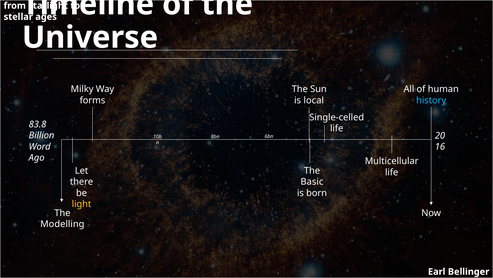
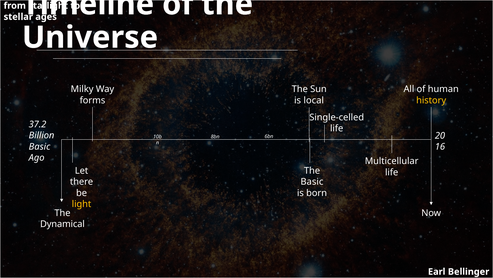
history colour: light blue -> yellow
83.8: 83.8 -> 37.2
Word at (40, 146): Word -> Basic
Modelling: Modelling -> Dynamical
